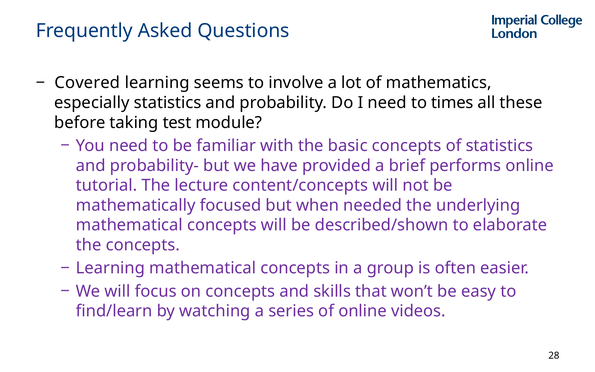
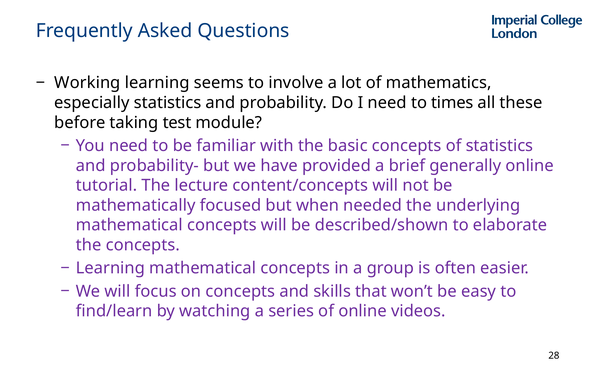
Covered: Covered -> Working
performs: performs -> generally
